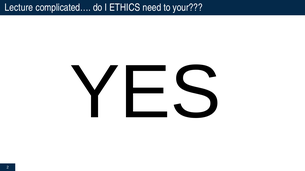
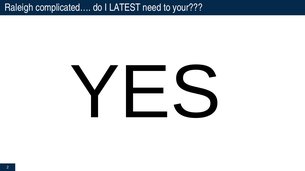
Lecture: Lecture -> Raleigh
ETHICS: ETHICS -> LATEST
